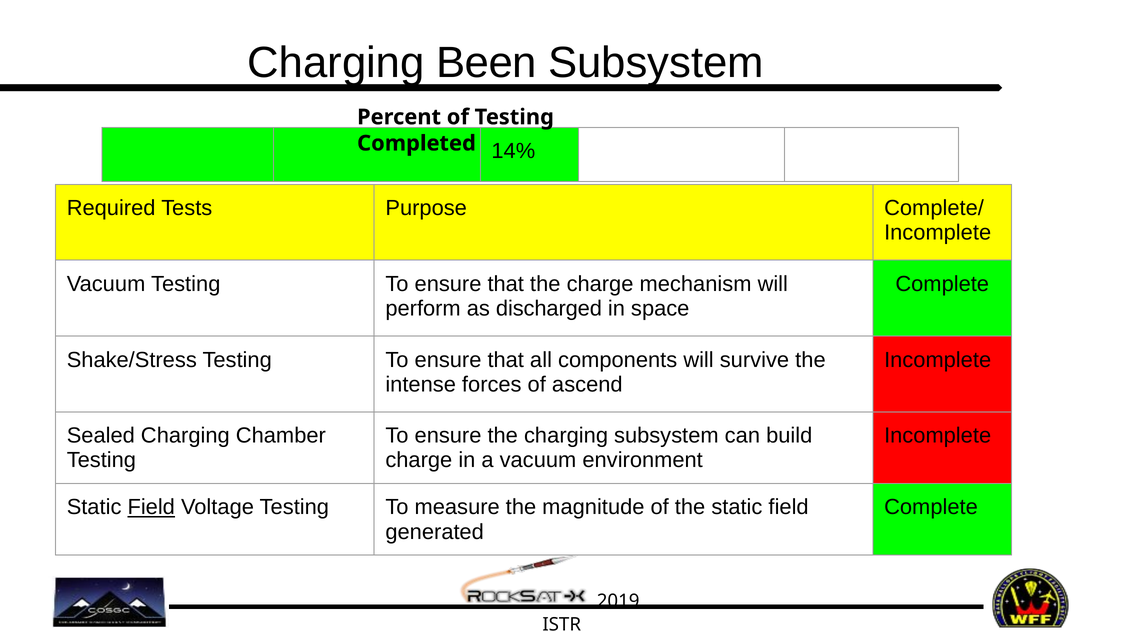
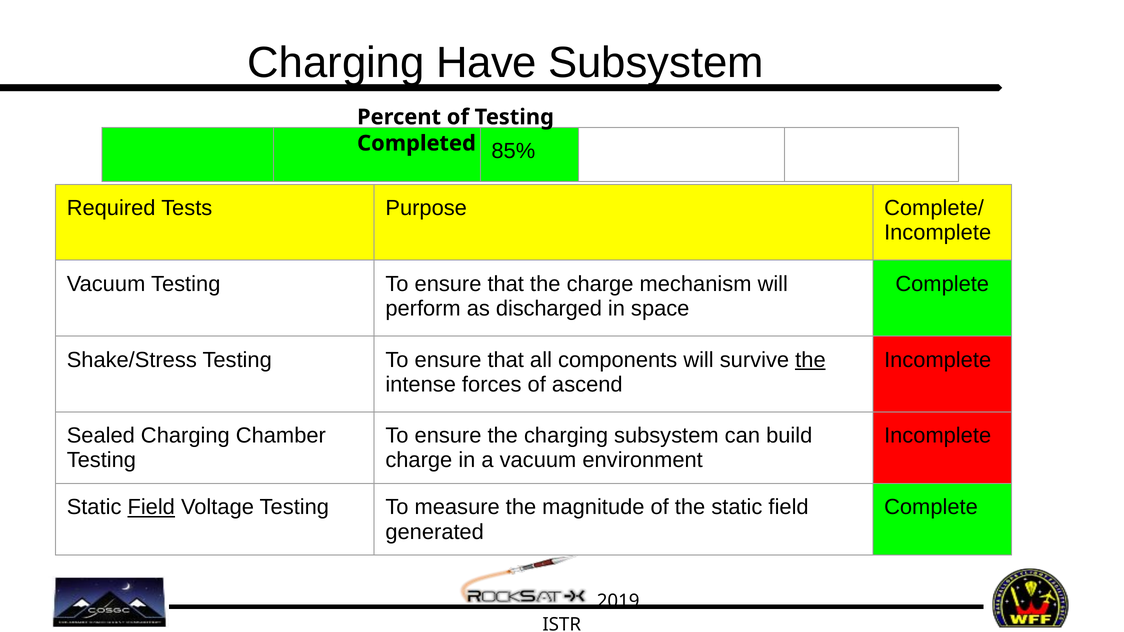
Been: Been -> Have
14%: 14% -> 85%
the at (810, 360) underline: none -> present
